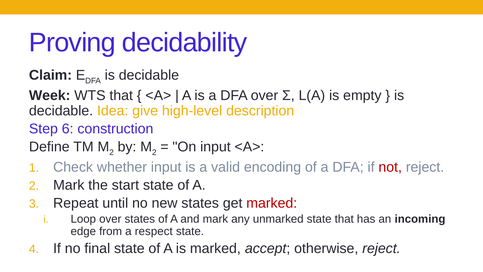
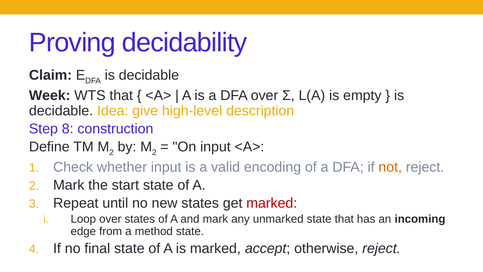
6: 6 -> 8
not colour: red -> orange
respect: respect -> method
